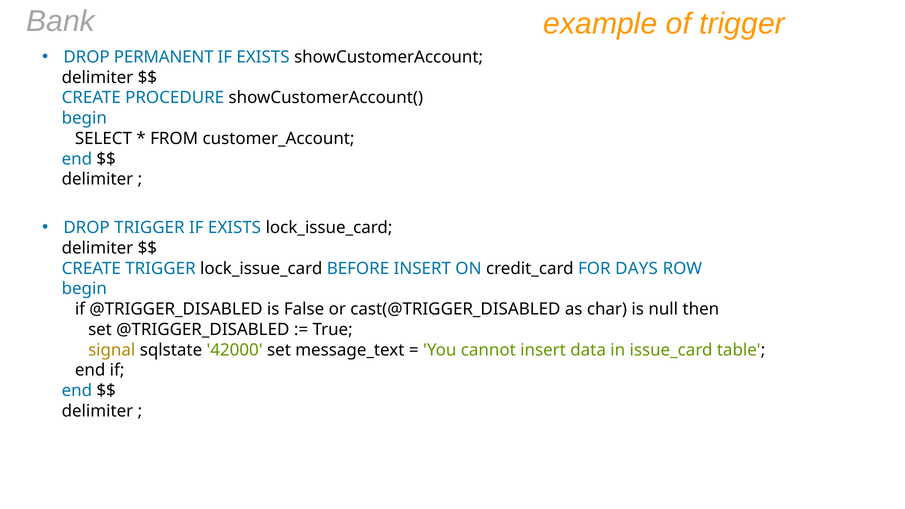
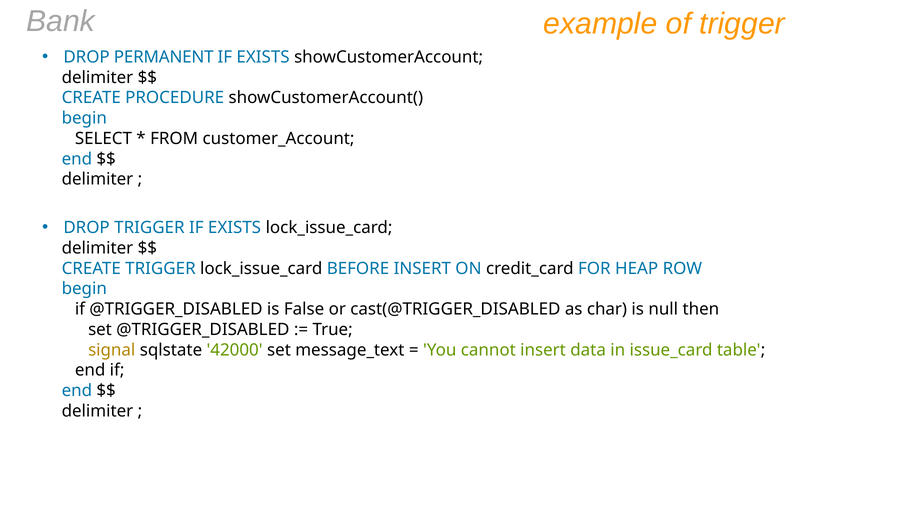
DAYS: DAYS -> HEAP
